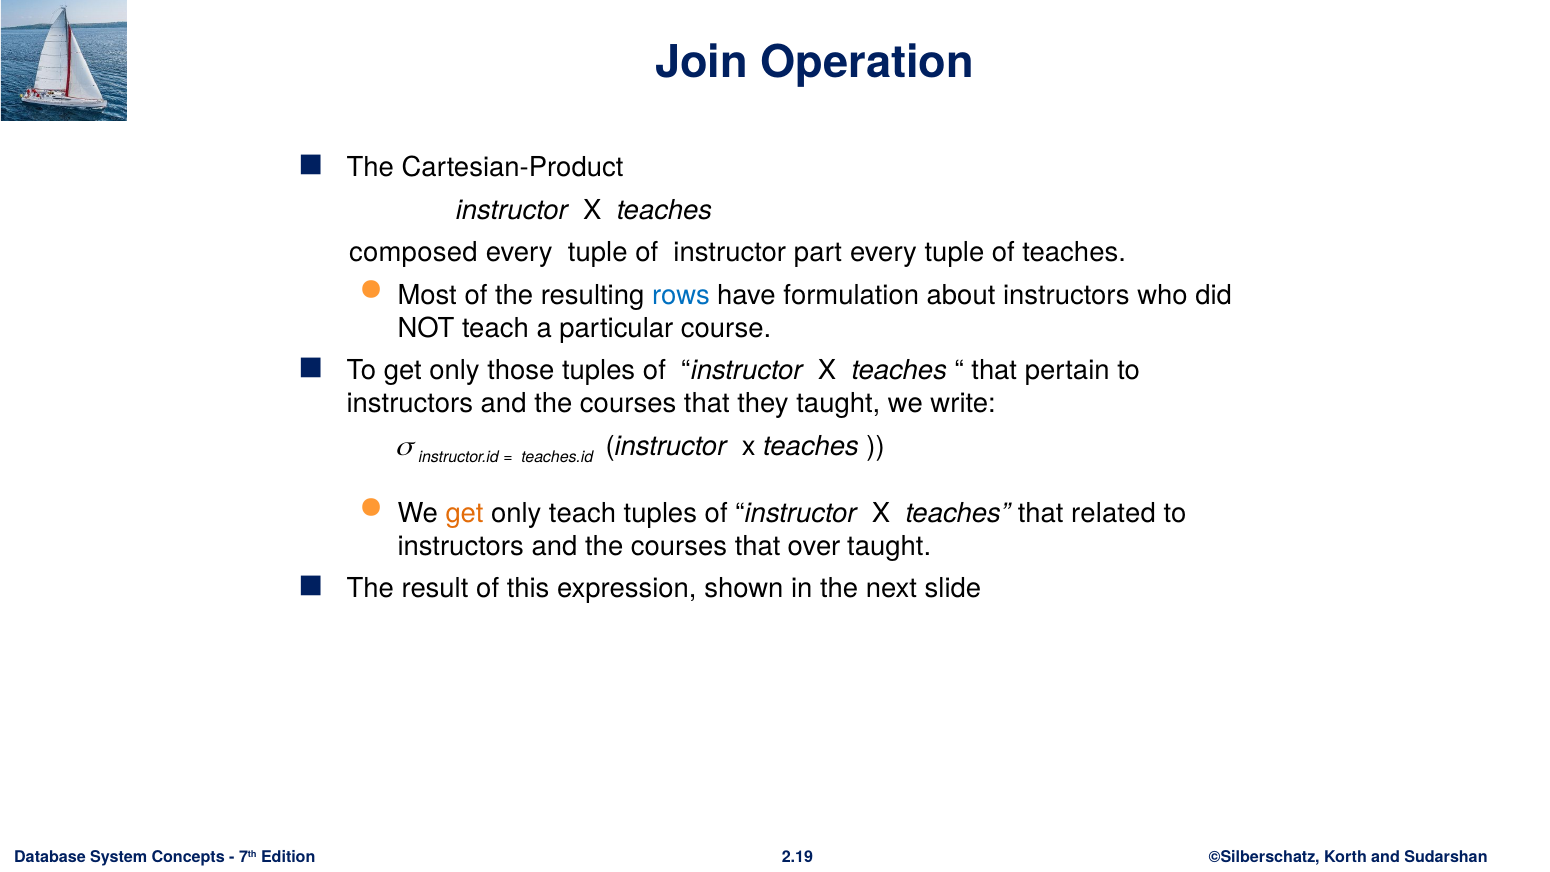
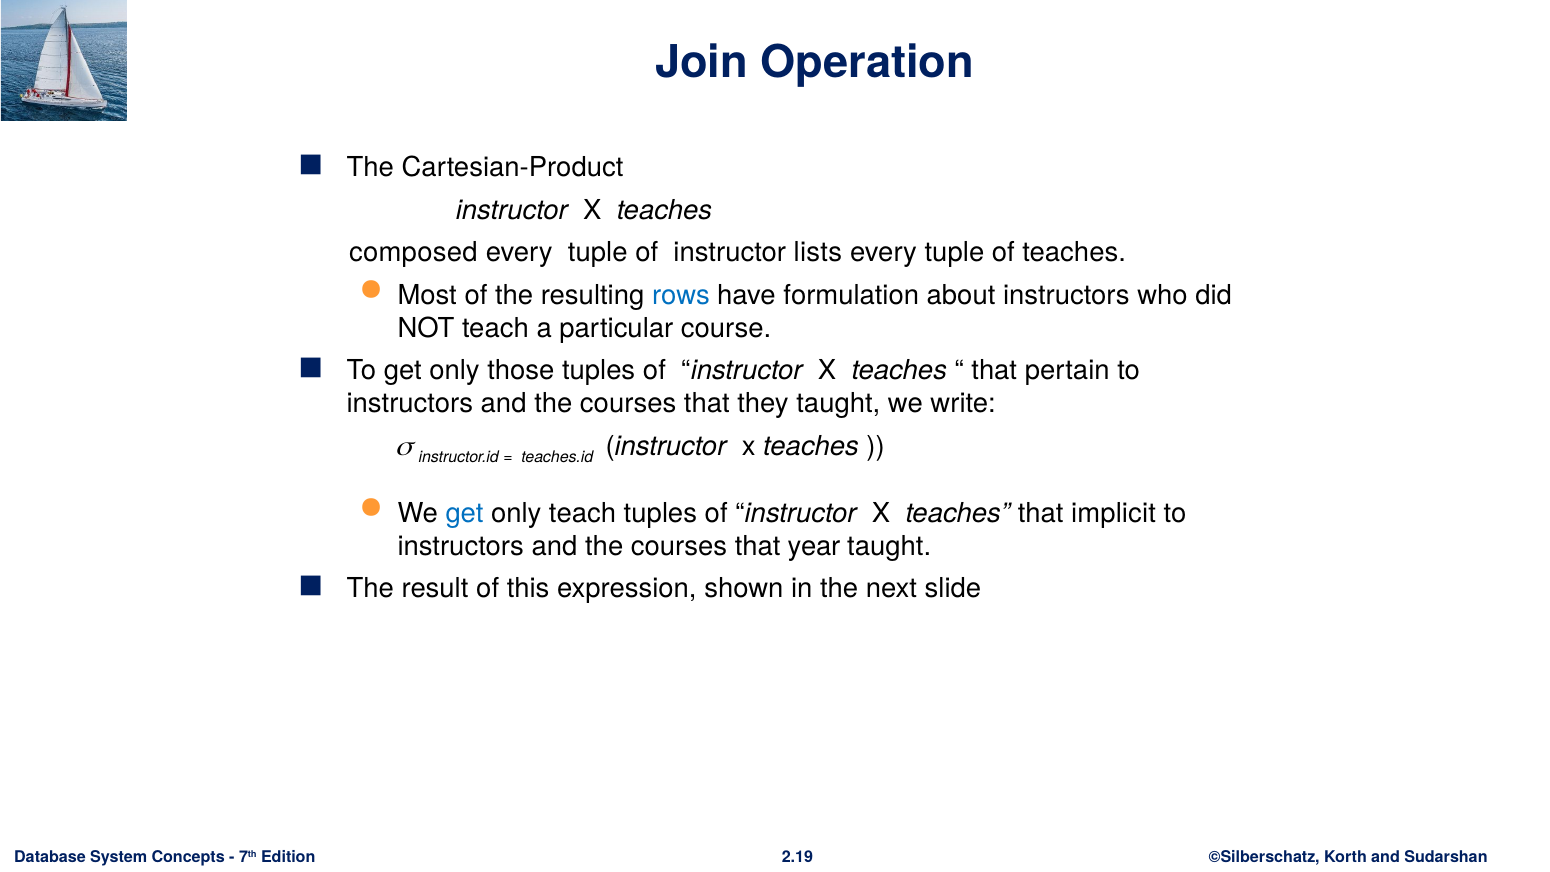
part: part -> lists
get at (465, 513) colour: orange -> blue
related: related -> implicit
over: over -> year
